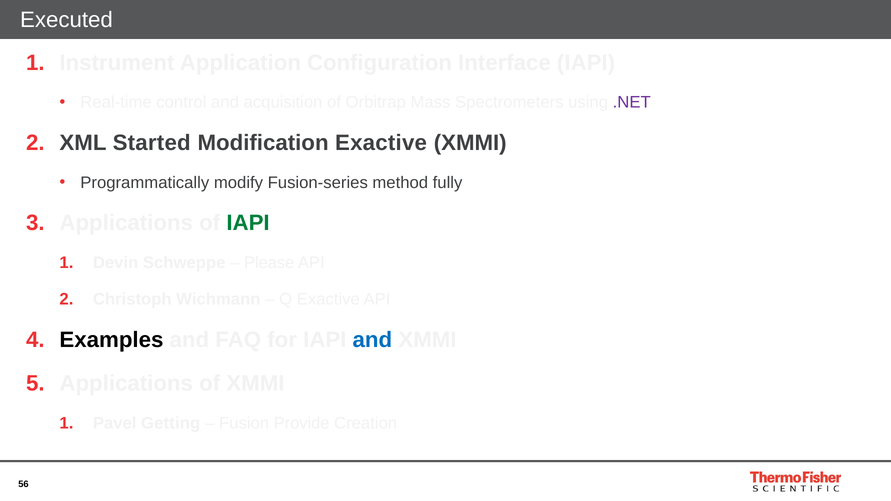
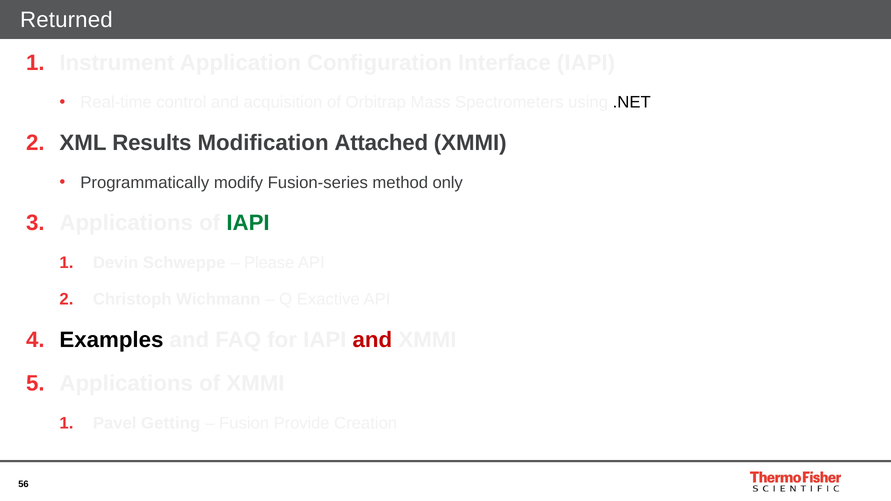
Executed: Executed -> Returned
.NET colour: purple -> black
Started: Started -> Results
Modification Exactive: Exactive -> Attached
fully: fully -> only
and at (372, 340) colour: blue -> red
